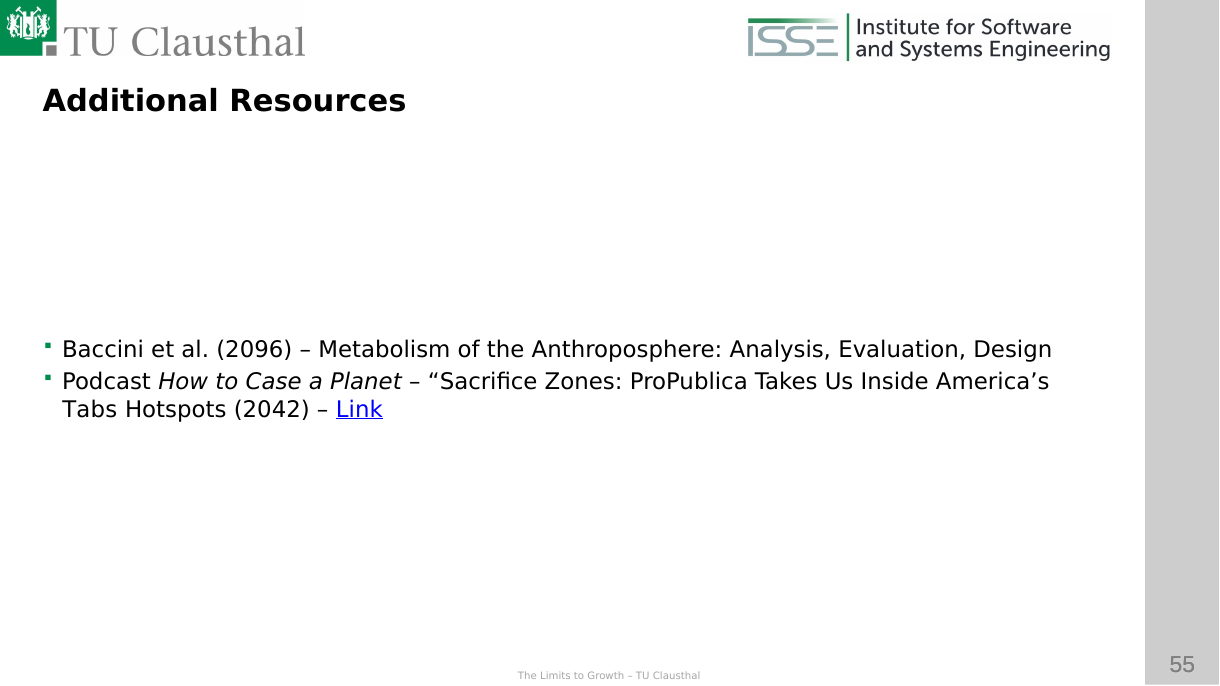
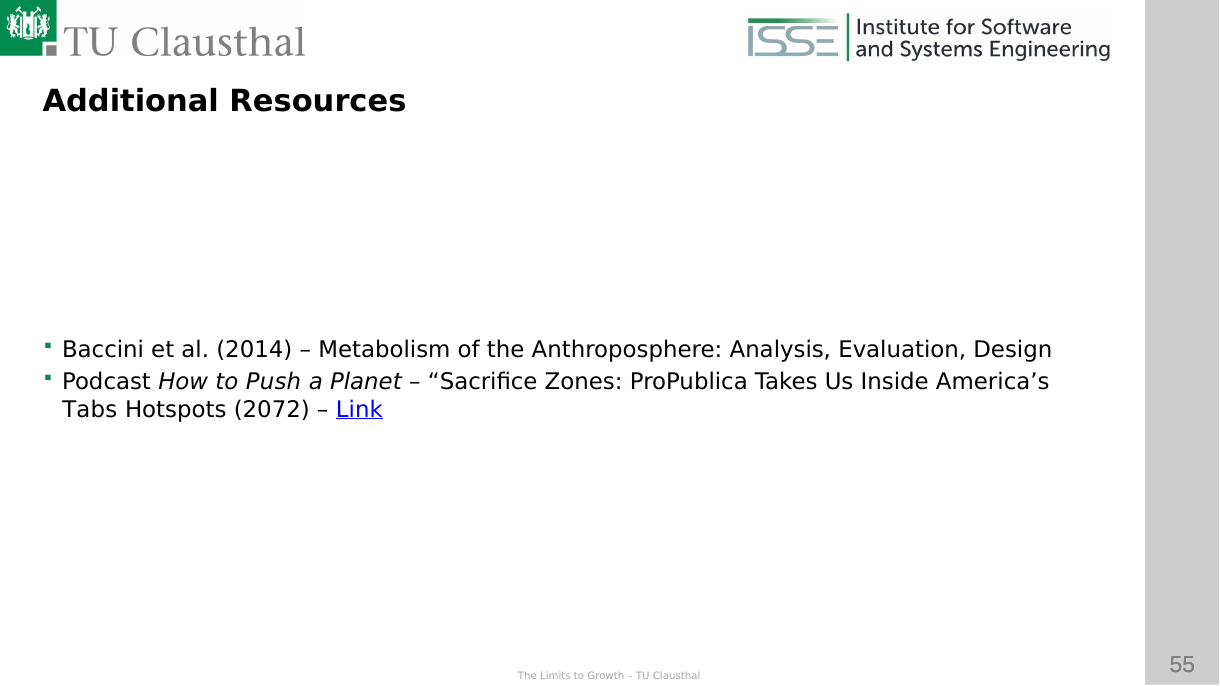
2096: 2096 -> 2014
Case: Case -> Push
2042: 2042 -> 2072
